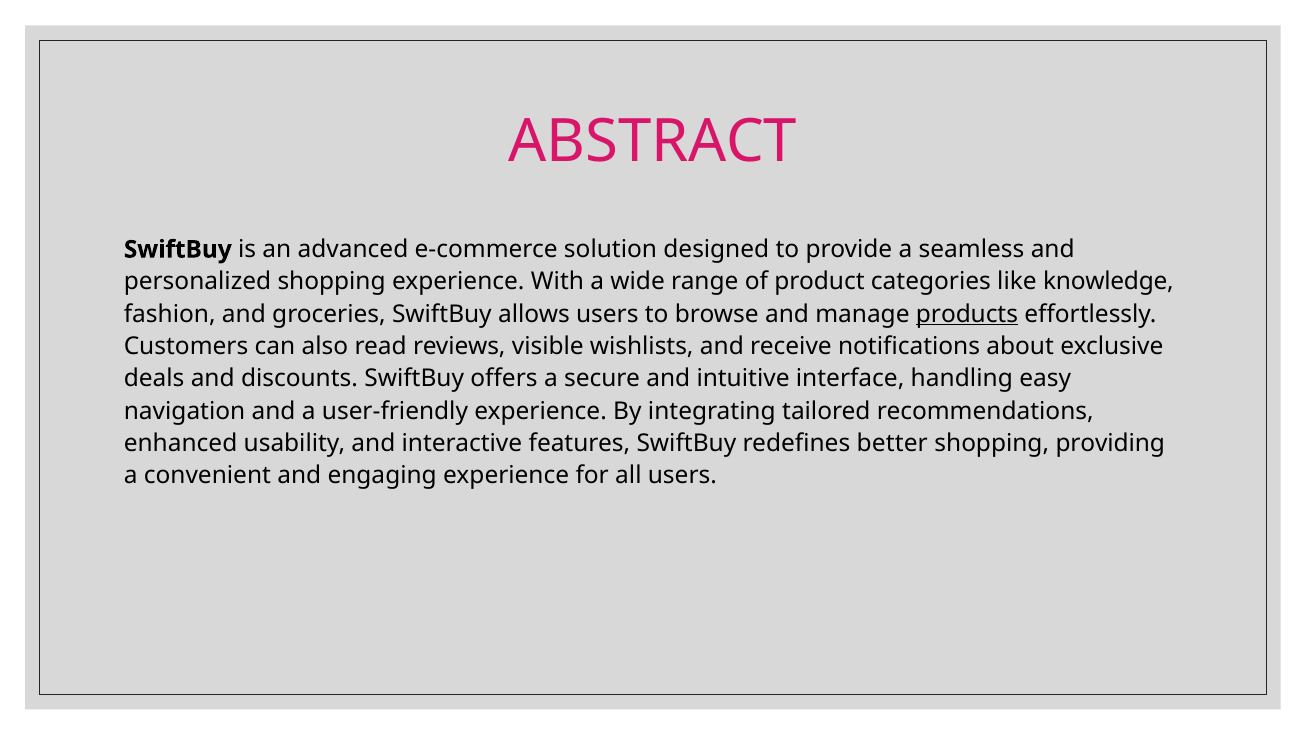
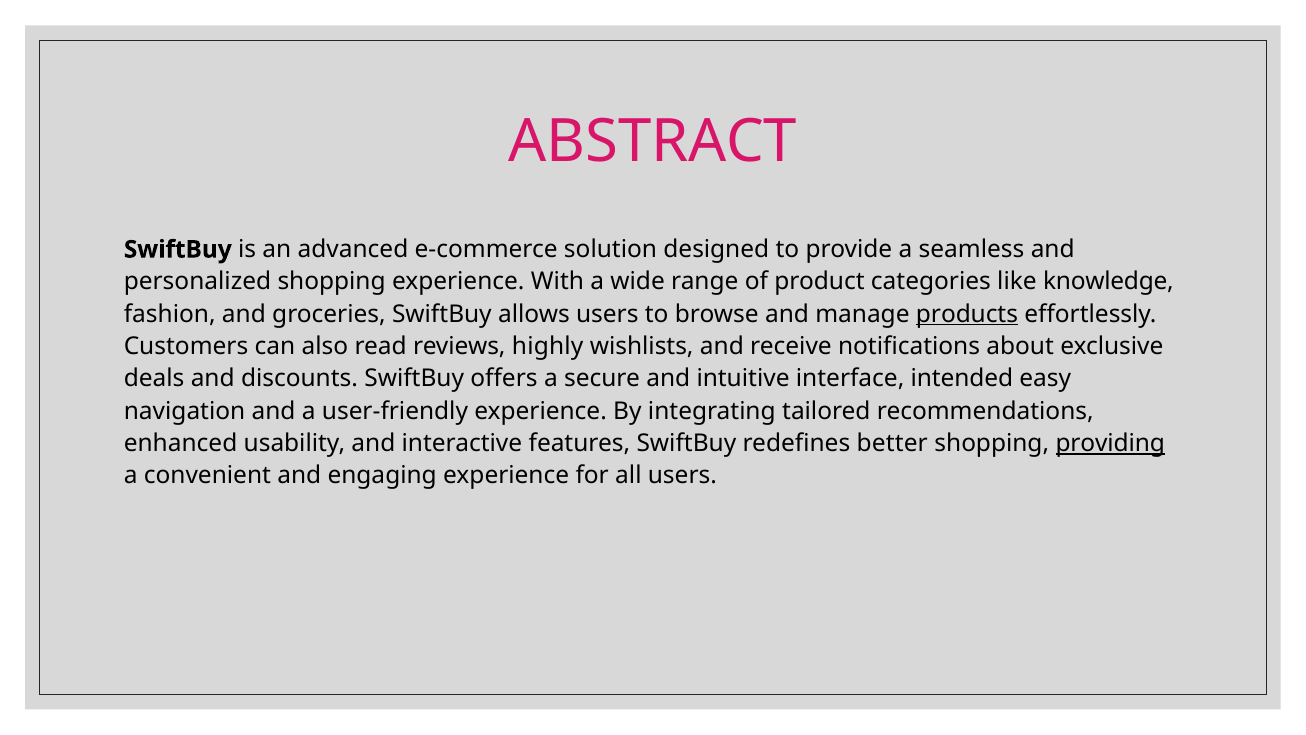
visible: visible -> highly
handling: handling -> intended
providing underline: none -> present
